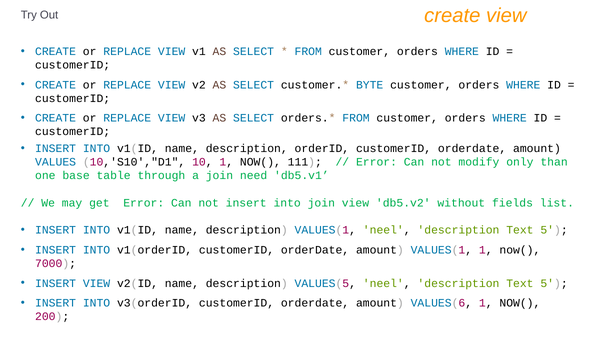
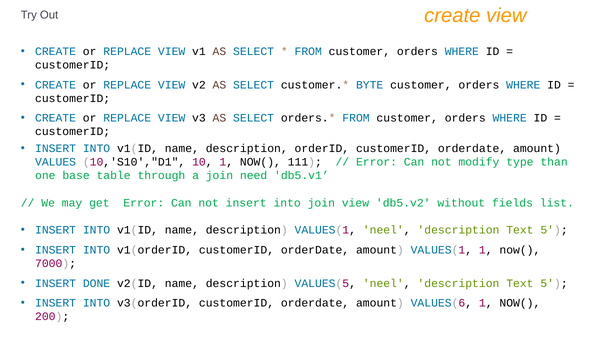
only: only -> type
INSERT VIEW: VIEW -> DONE
